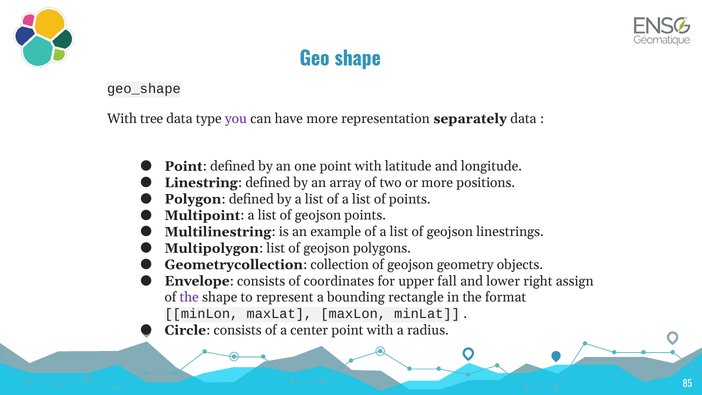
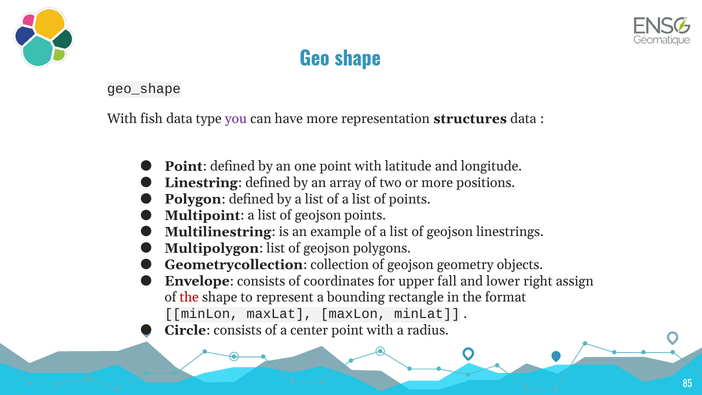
tree: tree -> fish
separately: separately -> structures
the at (189, 297) colour: purple -> red
